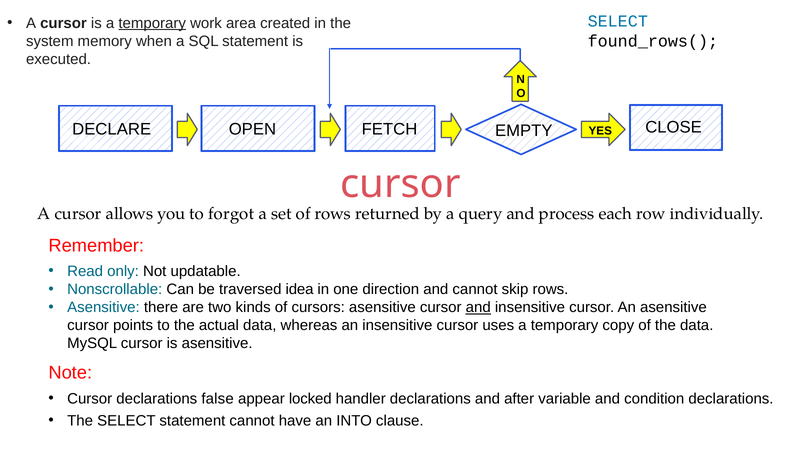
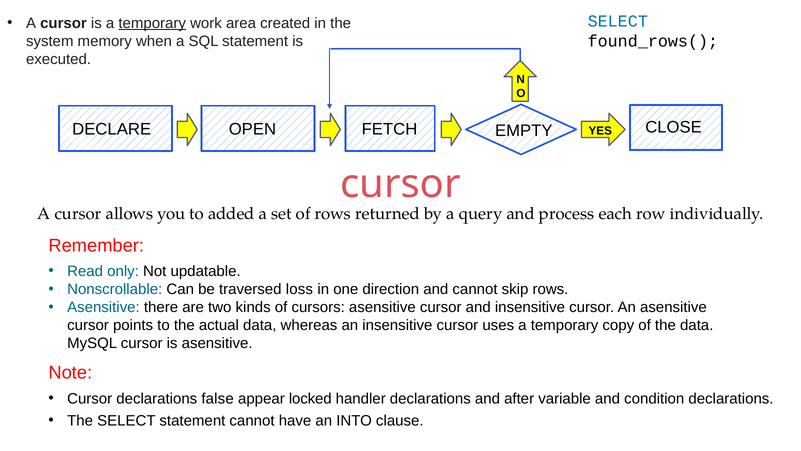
forgot: forgot -> added
idea: idea -> loss
and at (478, 307) underline: present -> none
